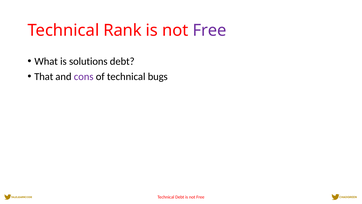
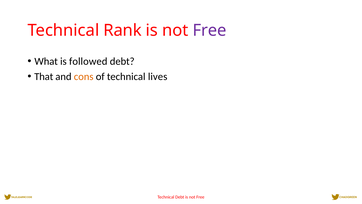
solutions: solutions -> followed
cons colour: purple -> orange
bugs: bugs -> lives
